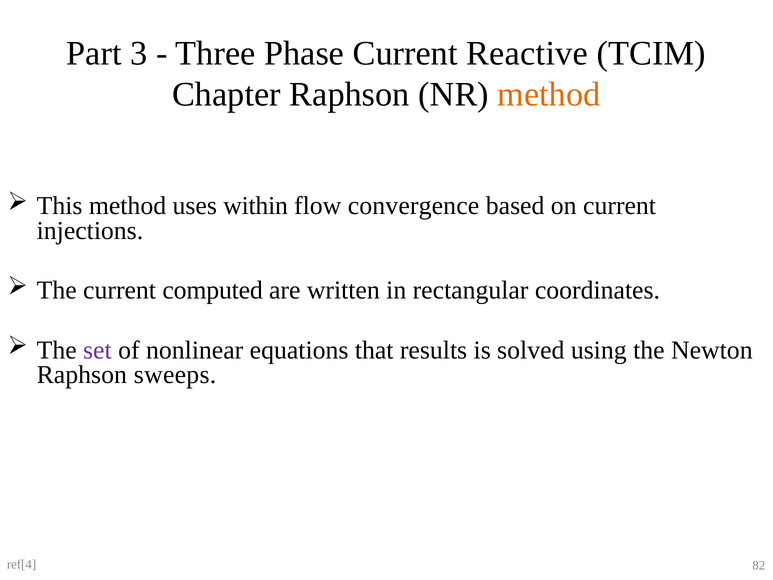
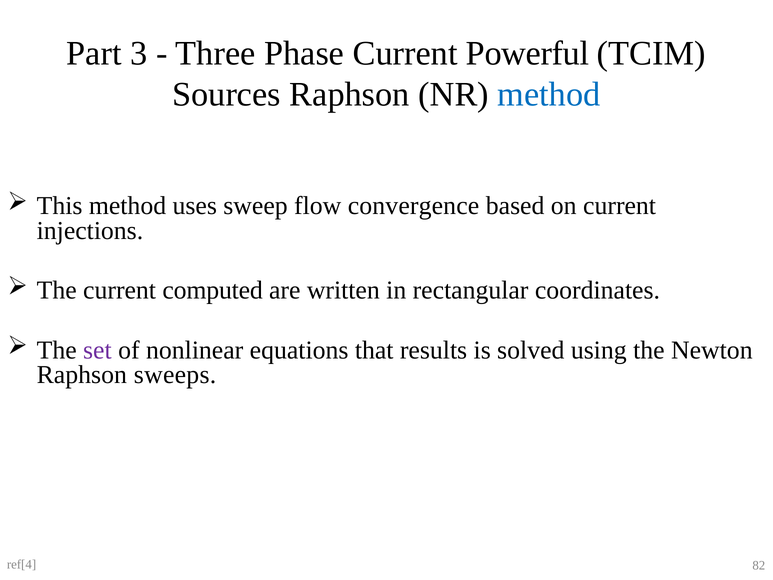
Reactive: Reactive -> Powerful
Chapter: Chapter -> Sources
method at (549, 95) colour: orange -> blue
within: within -> sweep
